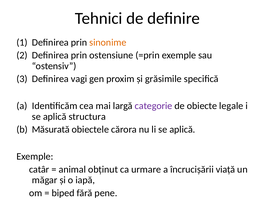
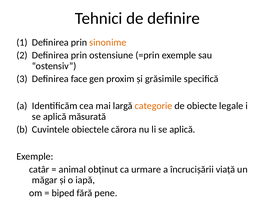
vagi: vagi -> face
categorie colour: purple -> orange
structura: structura -> măsurată
Măsurată: Măsurată -> Cuvintele
